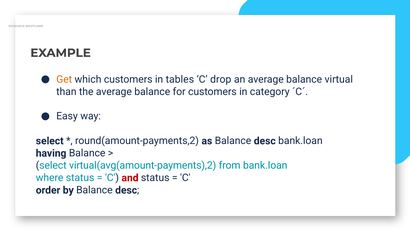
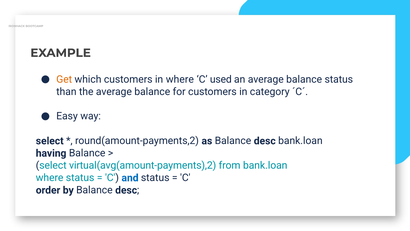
in tables: tables -> where
drop: drop -> used
balance virtual: virtual -> status
and colour: red -> blue
